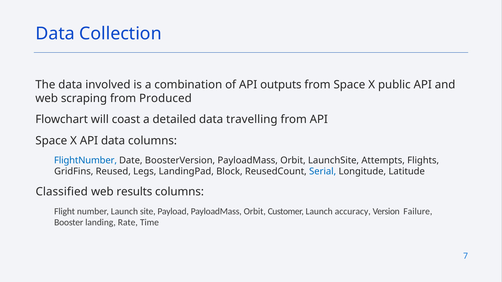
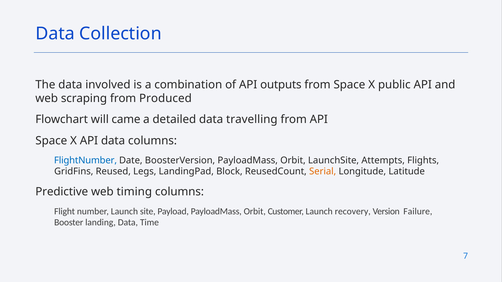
coast: coast -> came
Serial colour: blue -> orange
Classified: Classified -> Predictive
results: results -> timing
accuracy: accuracy -> recovery
landing Rate: Rate -> Data
